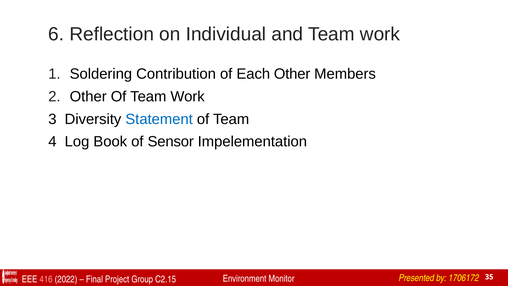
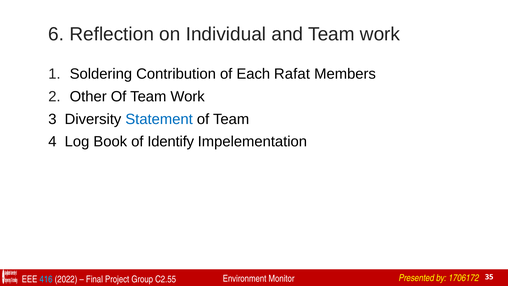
Each Other: Other -> Rafat
Sensor: Sensor -> Identify
416 colour: pink -> light blue
C2.15: C2.15 -> C2.55
